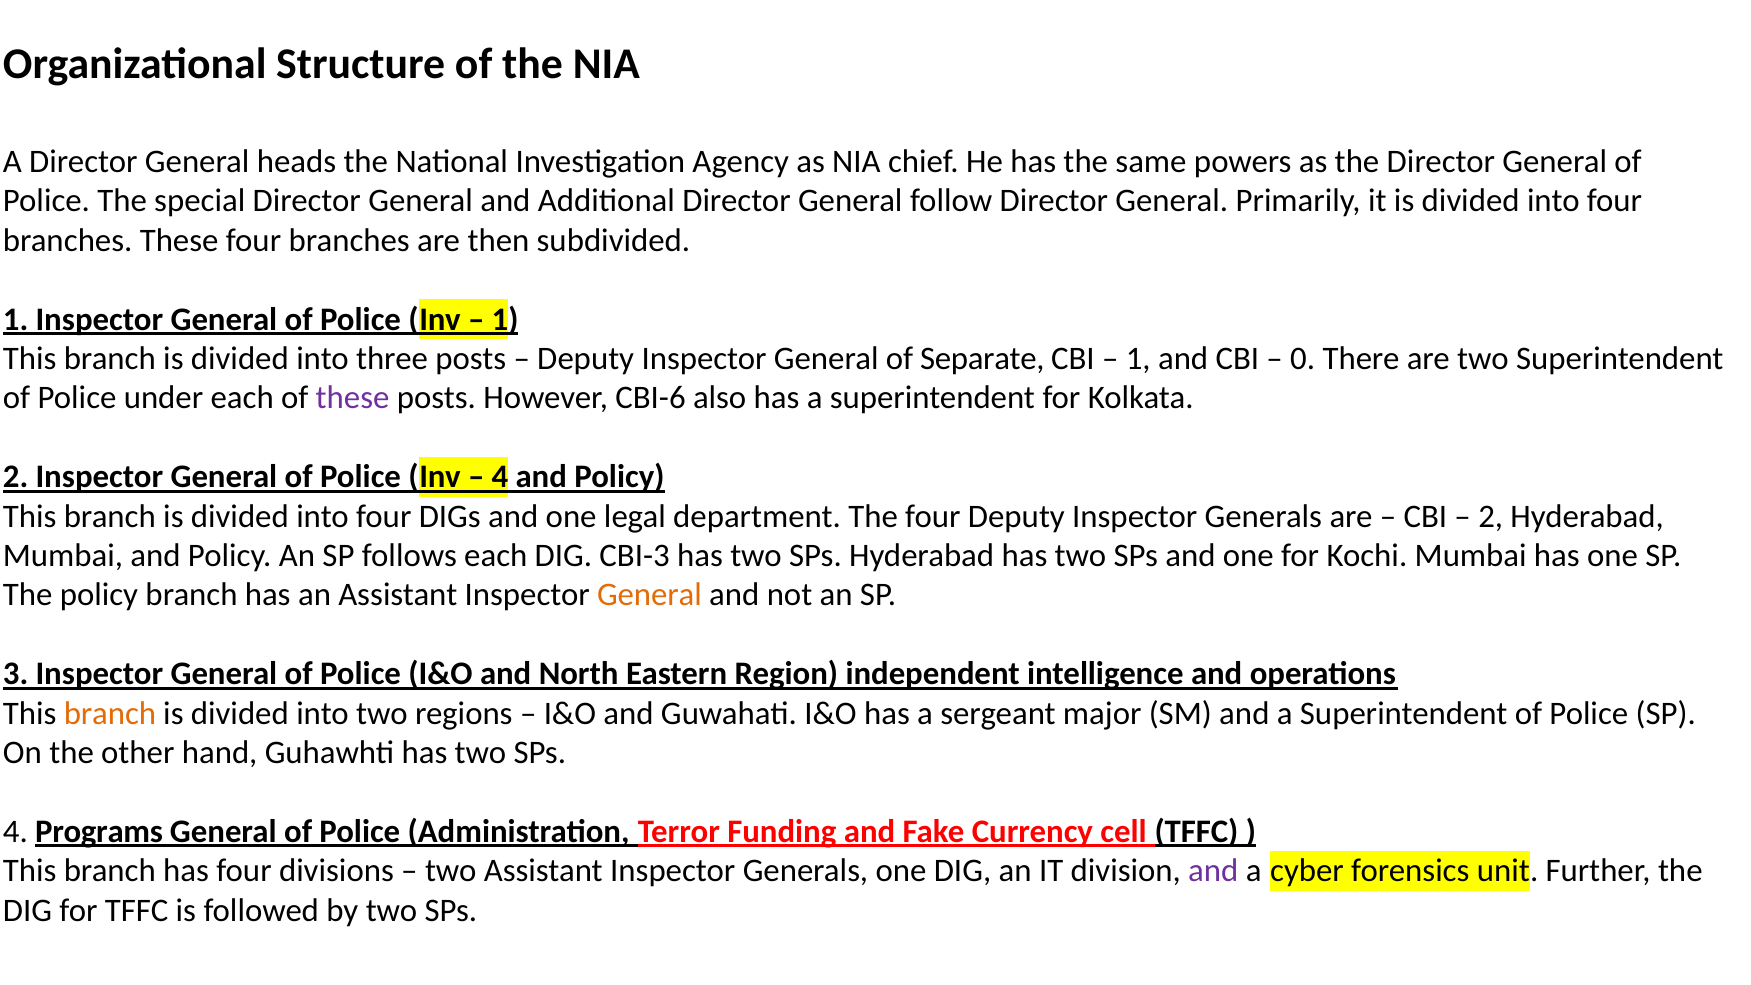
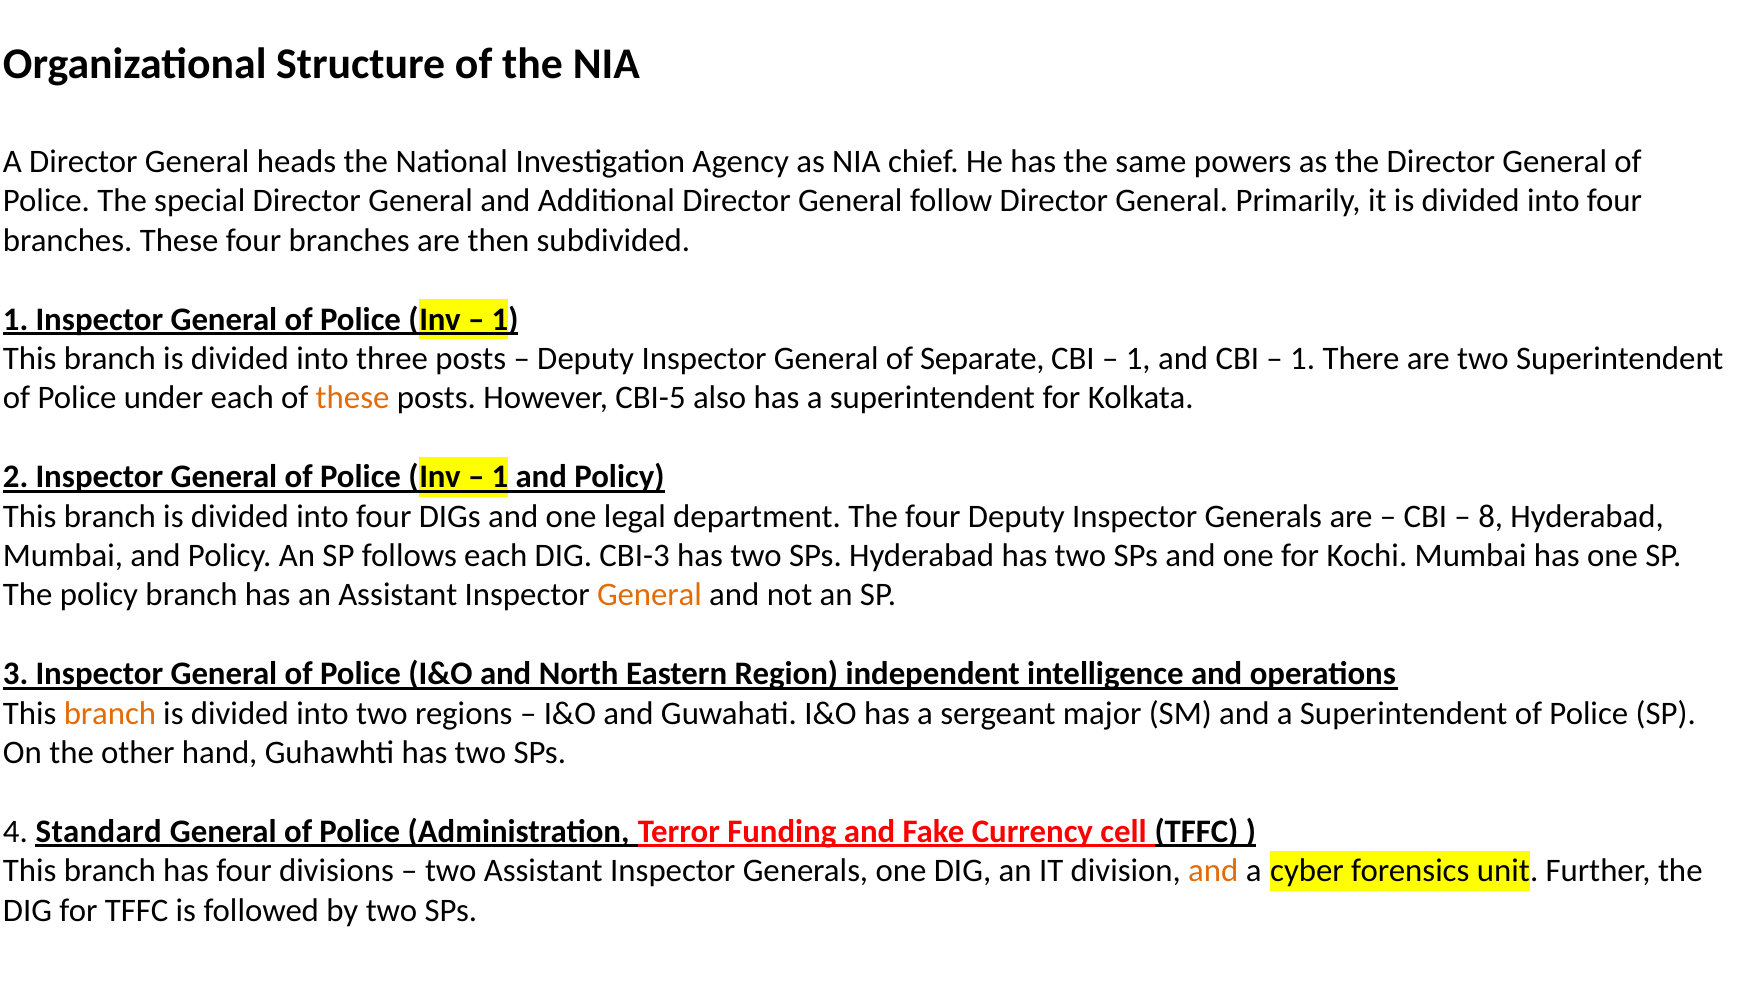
0 at (1303, 359): 0 -> 1
these at (353, 398) colour: purple -> orange
CBI-6: CBI-6 -> CBI-5
4 at (500, 477): 4 -> 1
2 at (1491, 516): 2 -> 8
Programs: Programs -> Standard
and at (1213, 871) colour: purple -> orange
